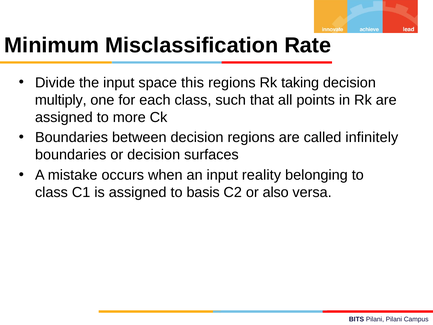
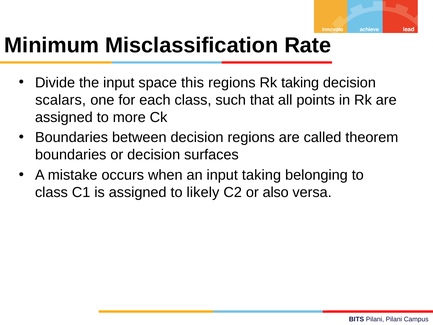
multiply: multiply -> scalars
infinitely: infinitely -> theorem
input reality: reality -> taking
basis: basis -> likely
